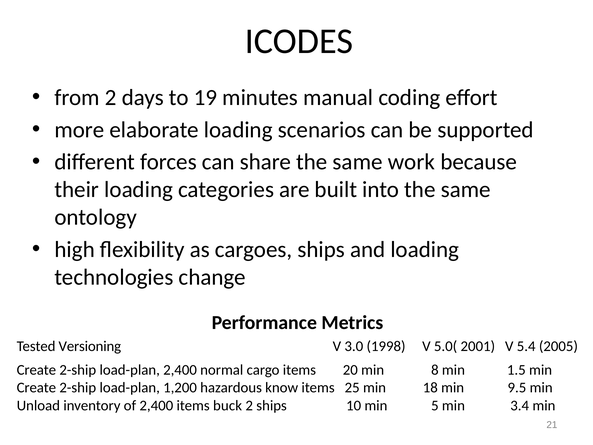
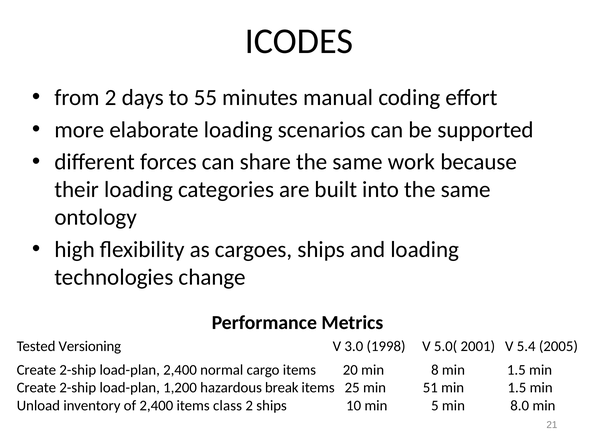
19: 19 -> 55
know: know -> break
18: 18 -> 51
9.5 at (517, 387): 9.5 -> 1.5
buck: buck -> class
3.4: 3.4 -> 8.0
